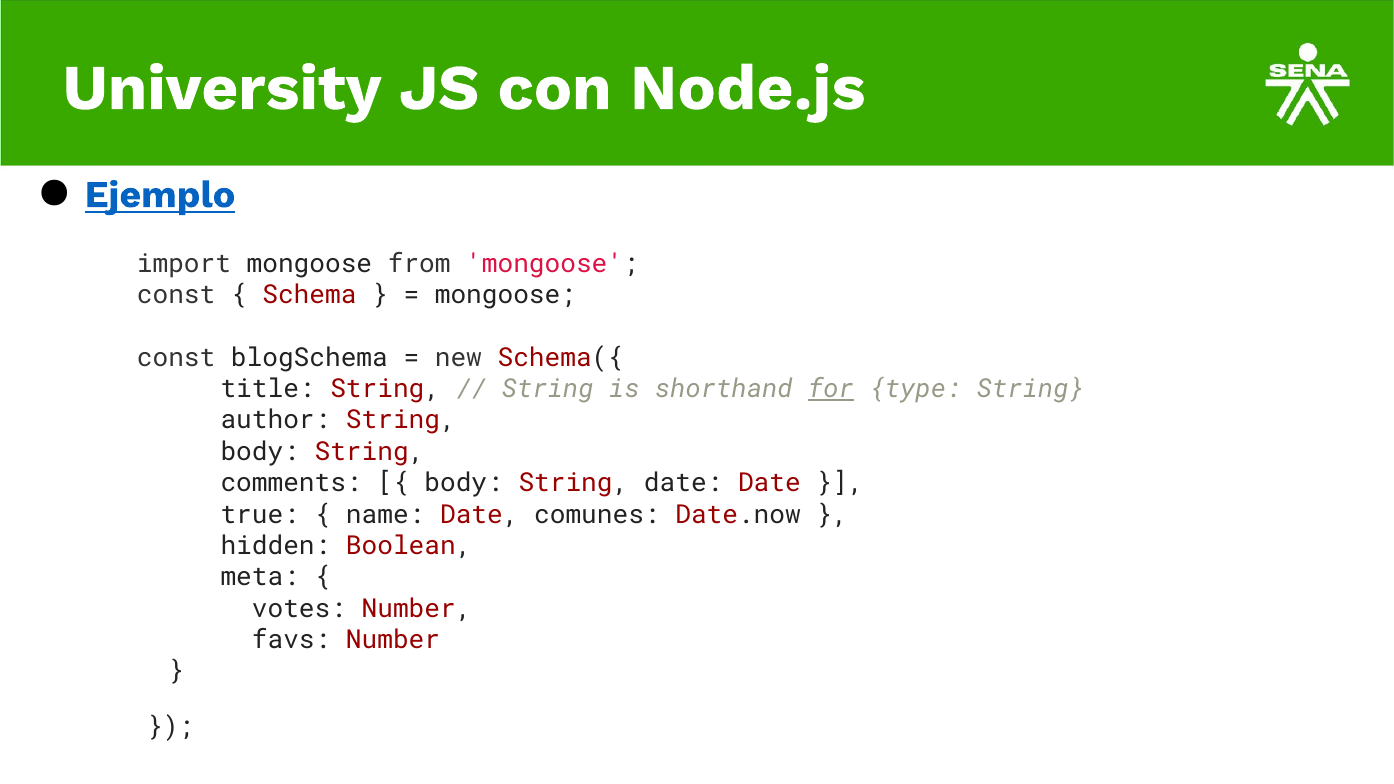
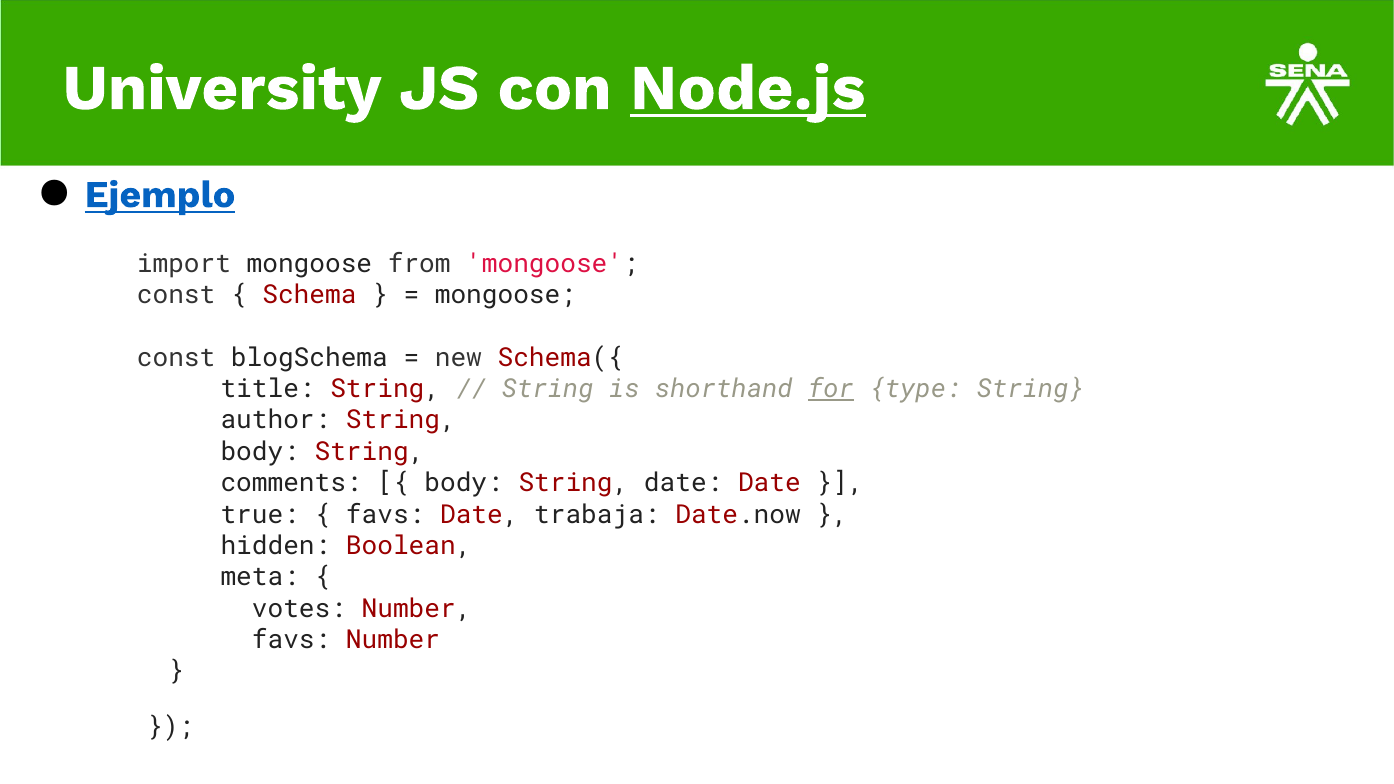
Node.js underline: none -> present
name at (385, 514): name -> favs
comunes: comunes -> trabaja
